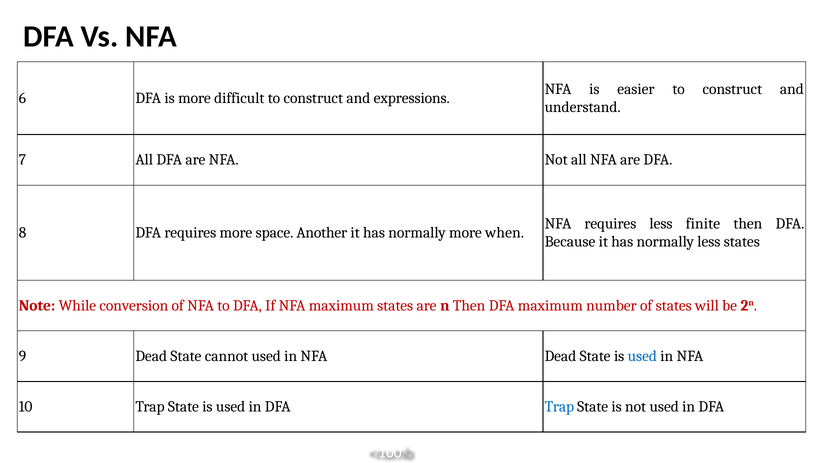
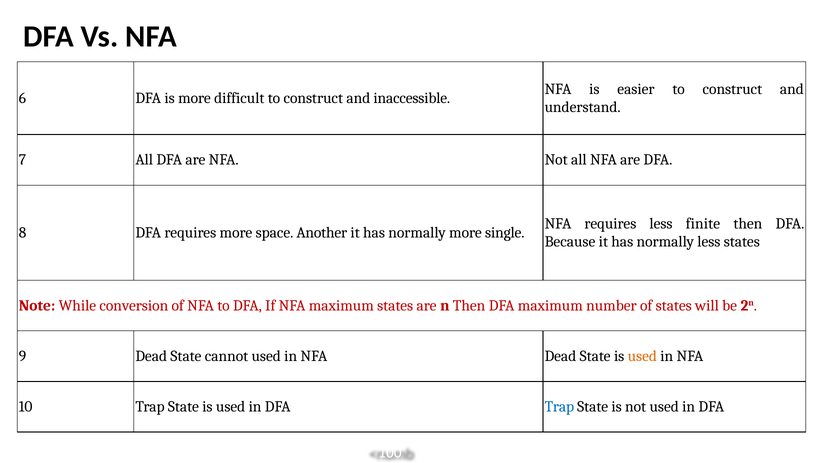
expressions: expressions -> inaccessible
when: when -> single
used at (642, 356) colour: blue -> orange
